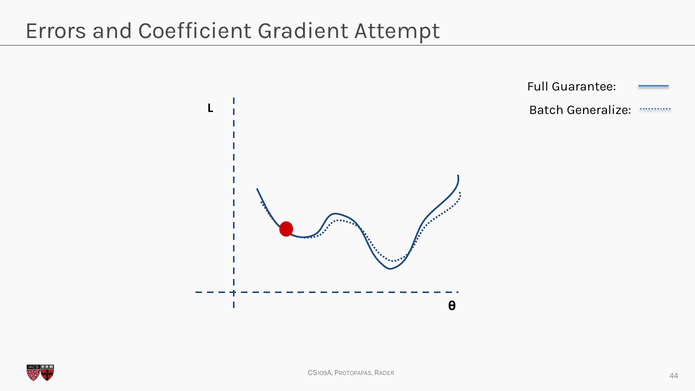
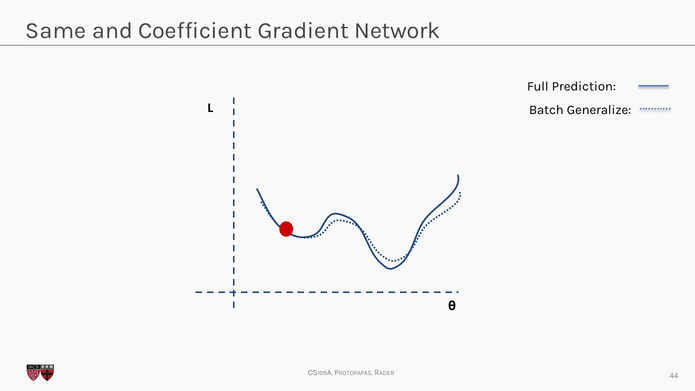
Errors: Errors -> Same
Attempt: Attempt -> Network
Guarantee: Guarantee -> Prediction
